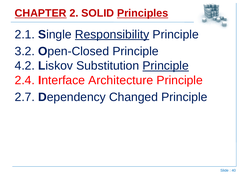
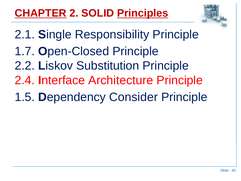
Responsibility underline: present -> none
3.2: 3.2 -> 1.7
4.2: 4.2 -> 2.2
Principle at (166, 66) underline: present -> none
2.7: 2.7 -> 1.5
Changed: Changed -> Consider
